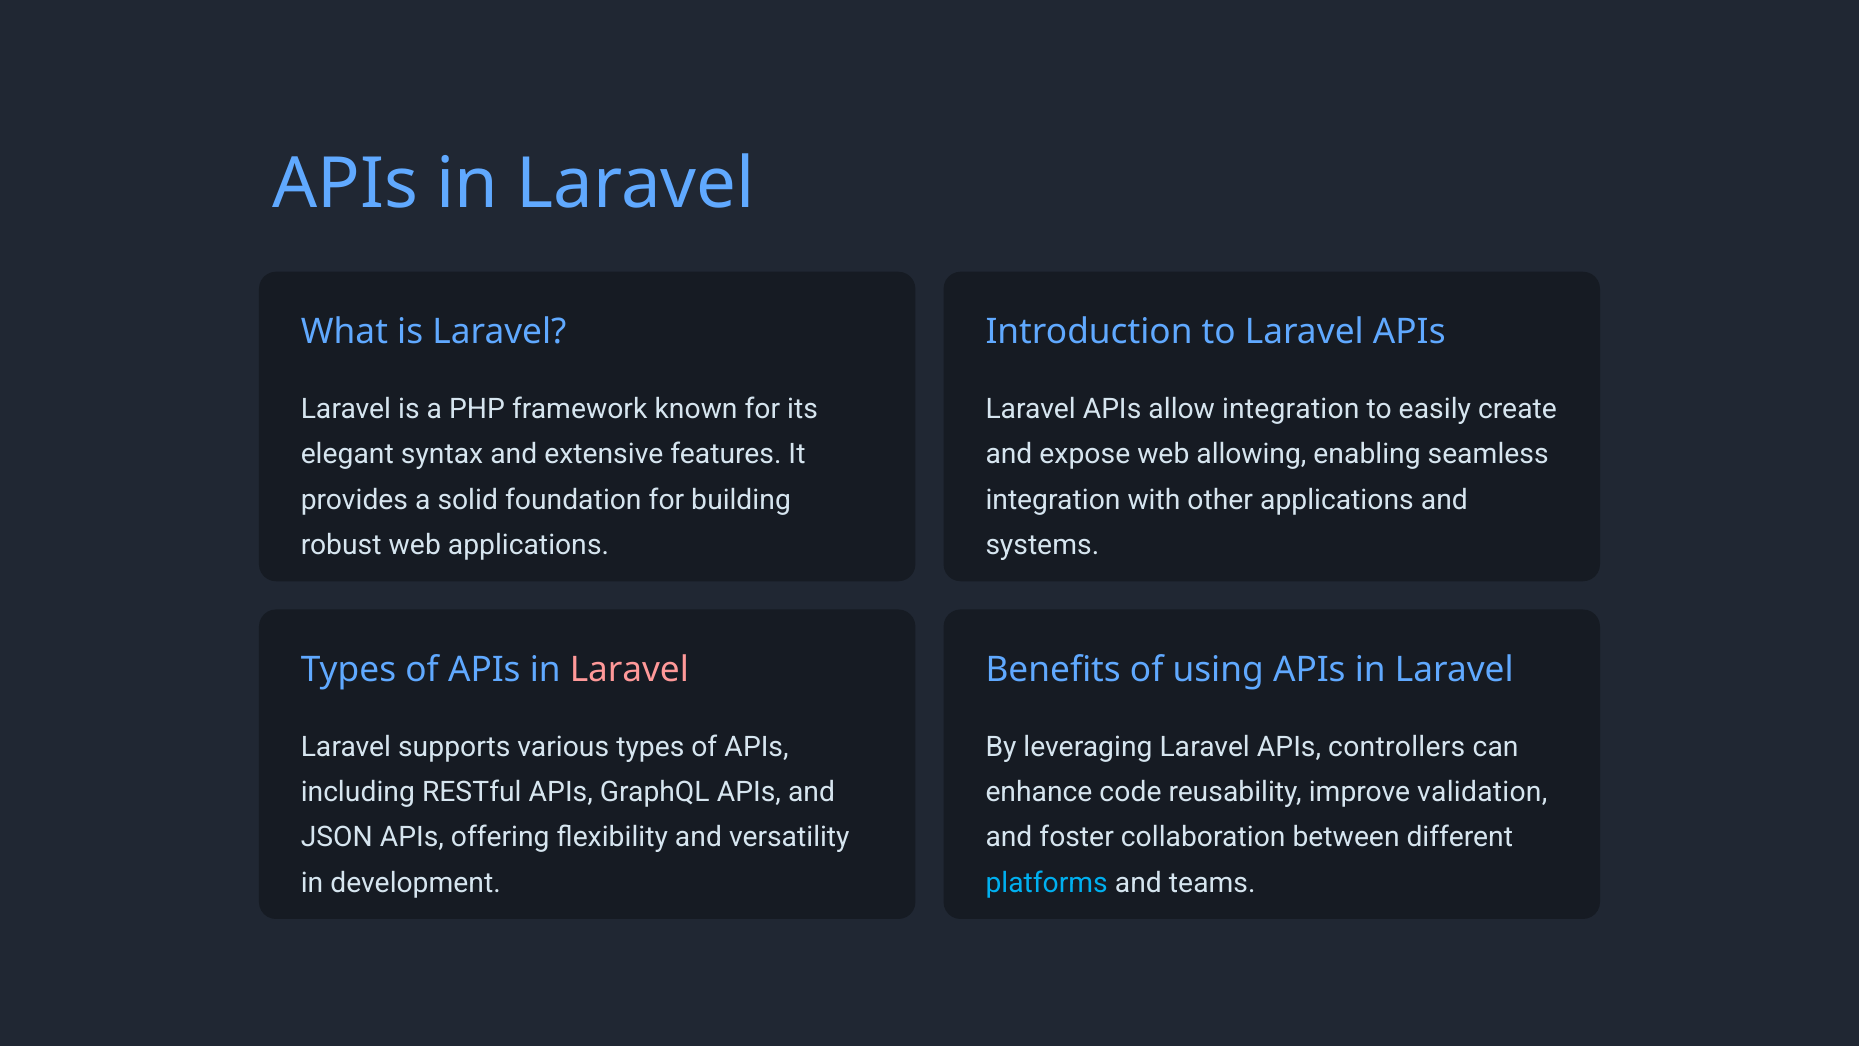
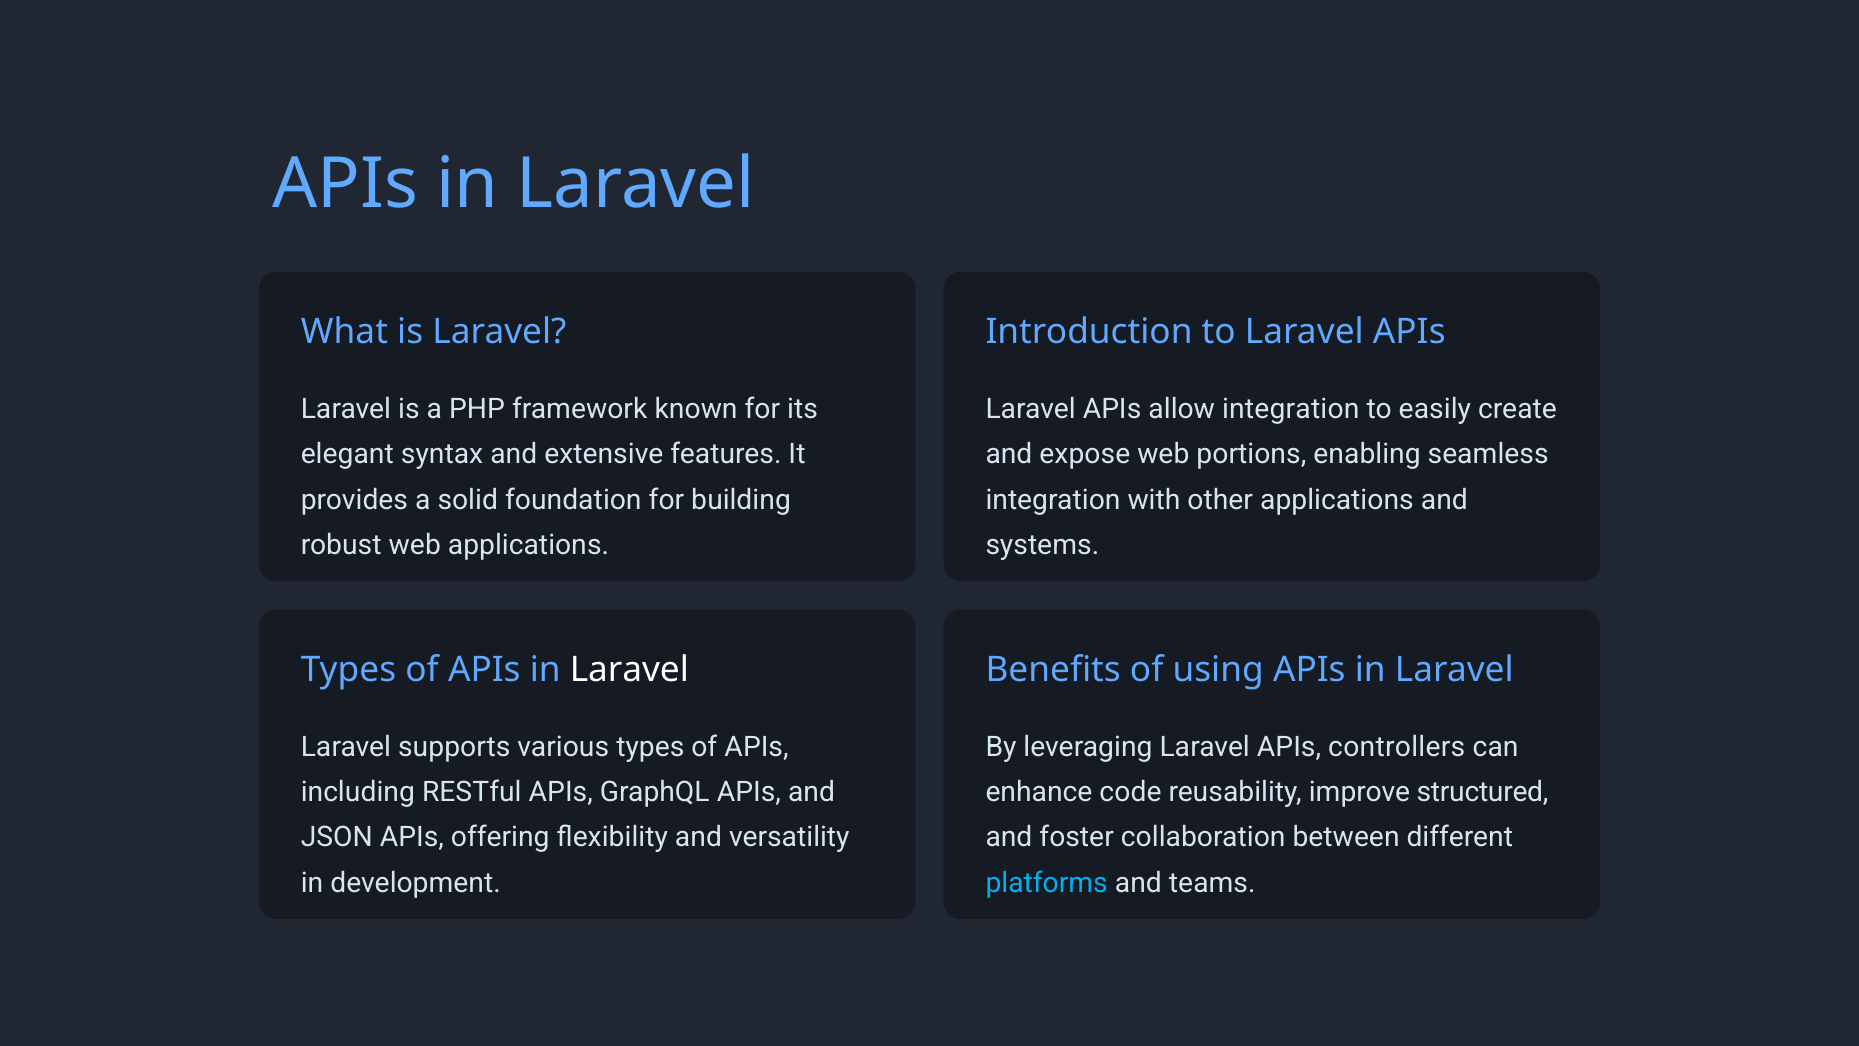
allowing: allowing -> portions
Laravel at (629, 670) colour: pink -> white
validation: validation -> structured
